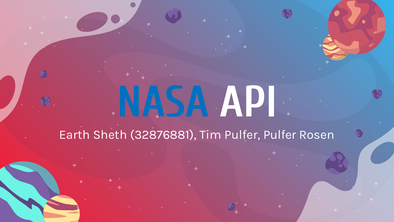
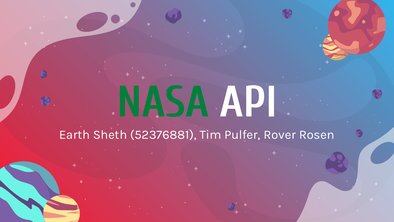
NASA colour: blue -> green
32876881: 32876881 -> 52376881
Pulfer Pulfer: Pulfer -> Rover
